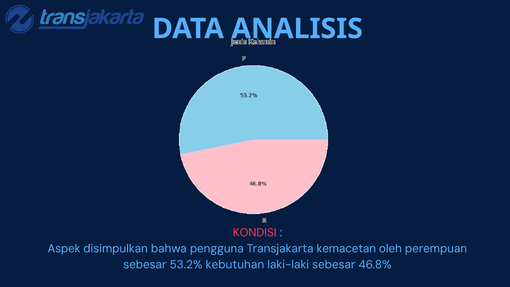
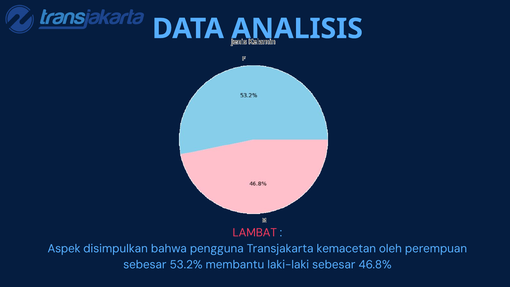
KONDISI: KONDISI -> LAMBAT
kebutuhan: kebutuhan -> membantu
